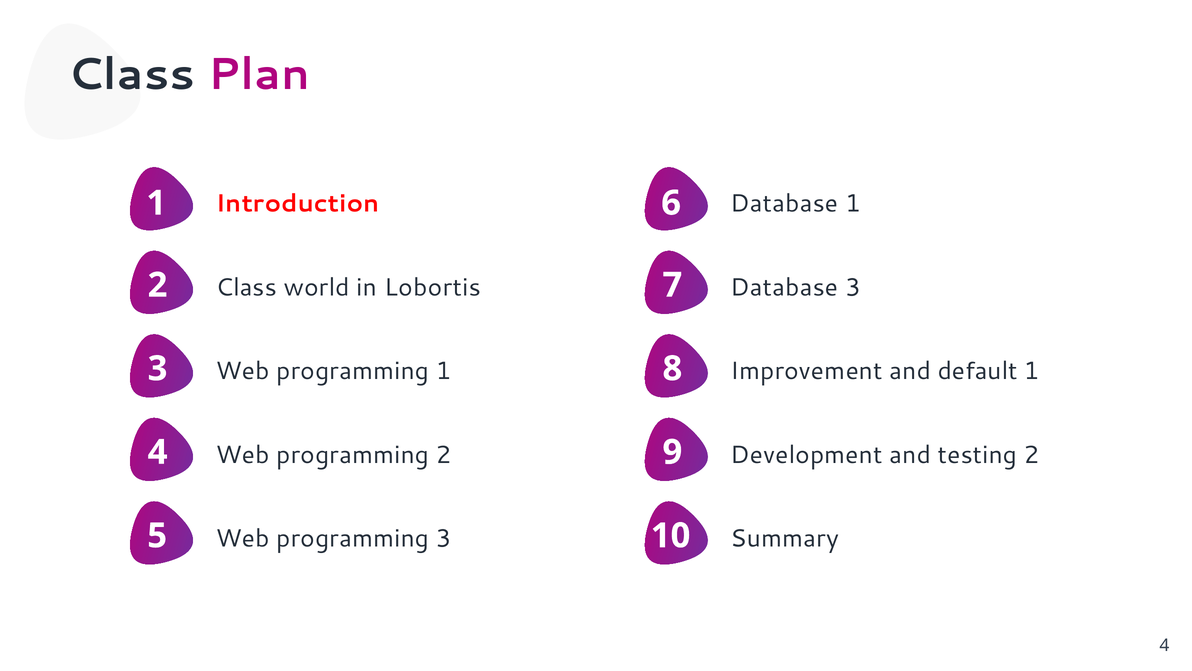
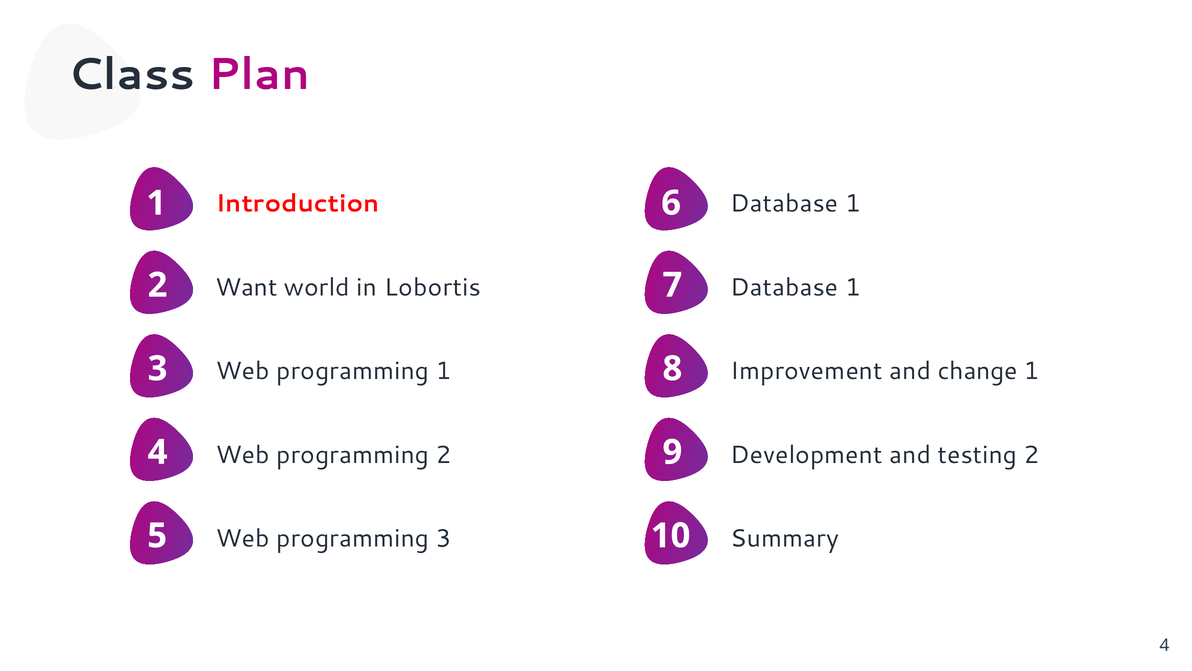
Class at (246, 287): Class -> Want
3 at (853, 287): 3 -> 1
default: default -> change
